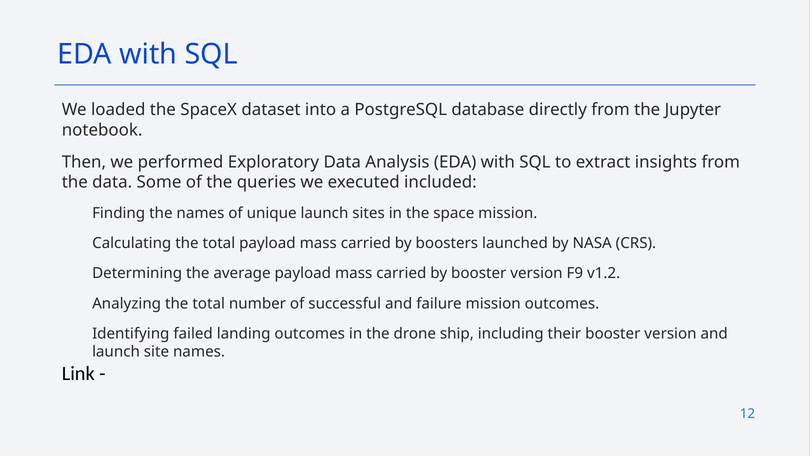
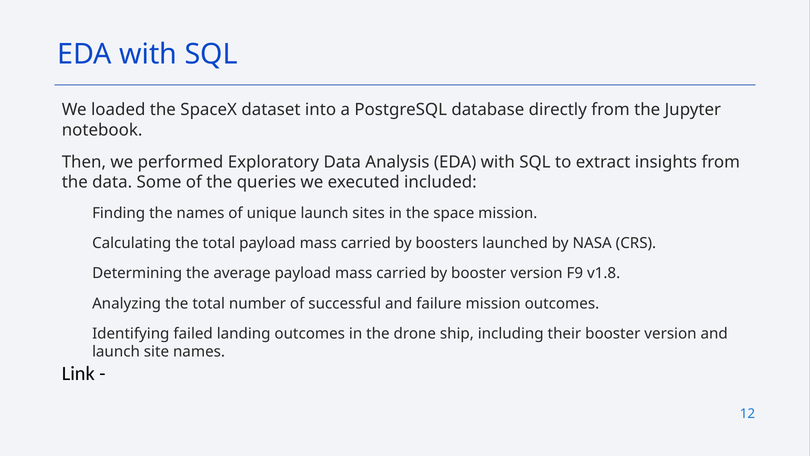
v1.2: v1.2 -> v1.8
